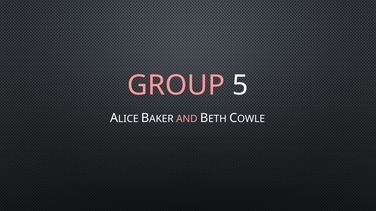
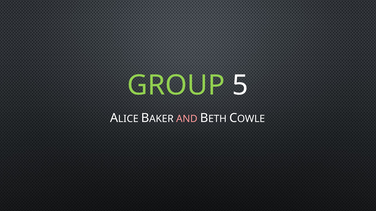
GROUP colour: pink -> light green
